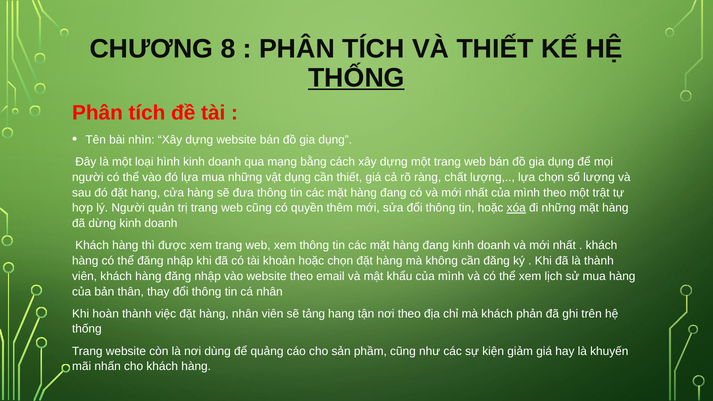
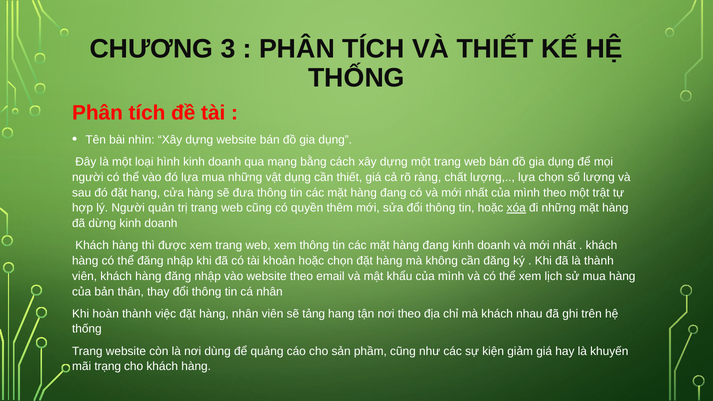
8: 8 -> 3
THỐNG at (356, 78) underline: present -> none
phản: phản -> nhau
nhấn: nhấn -> trạng
